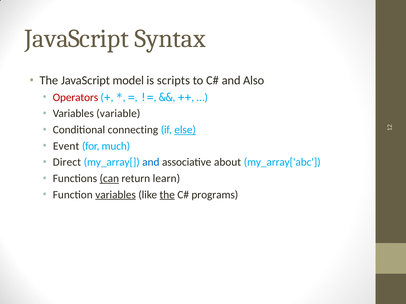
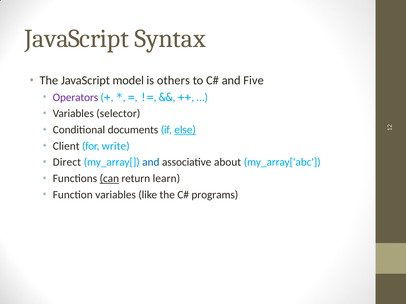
scripts: scripts -> others
Also: Also -> Five
Operators colour: red -> purple
variable: variable -> selector
connecting: connecting -> documents
Event: Event -> Client
much: much -> write
variables at (116, 195) underline: present -> none
the at (167, 195) underline: present -> none
